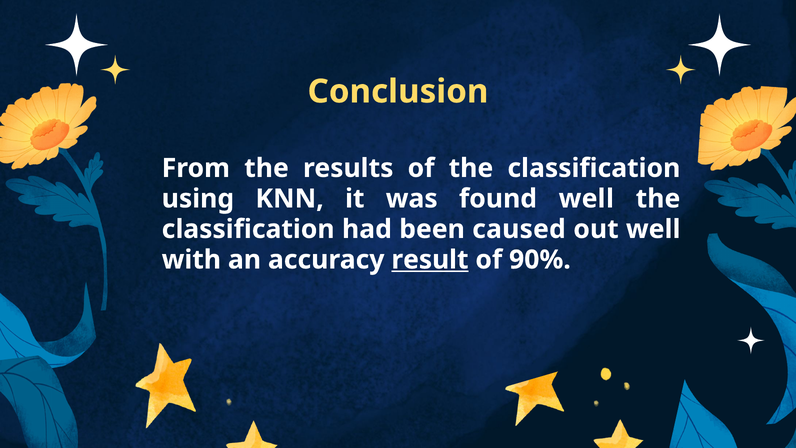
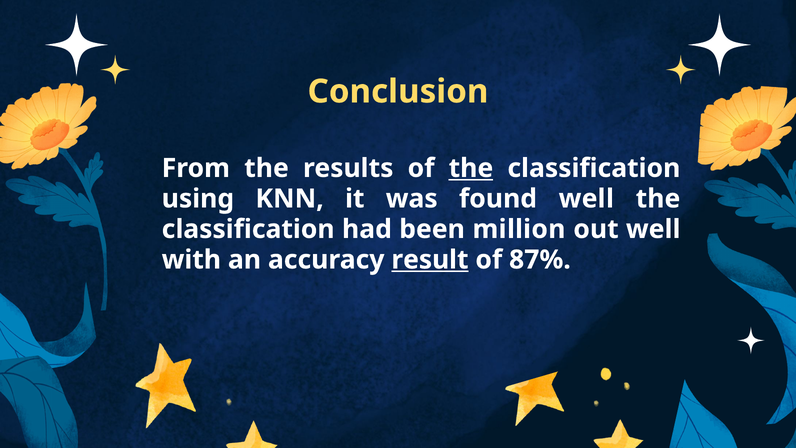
the at (471, 168) underline: none -> present
caused: caused -> million
90%: 90% -> 87%
